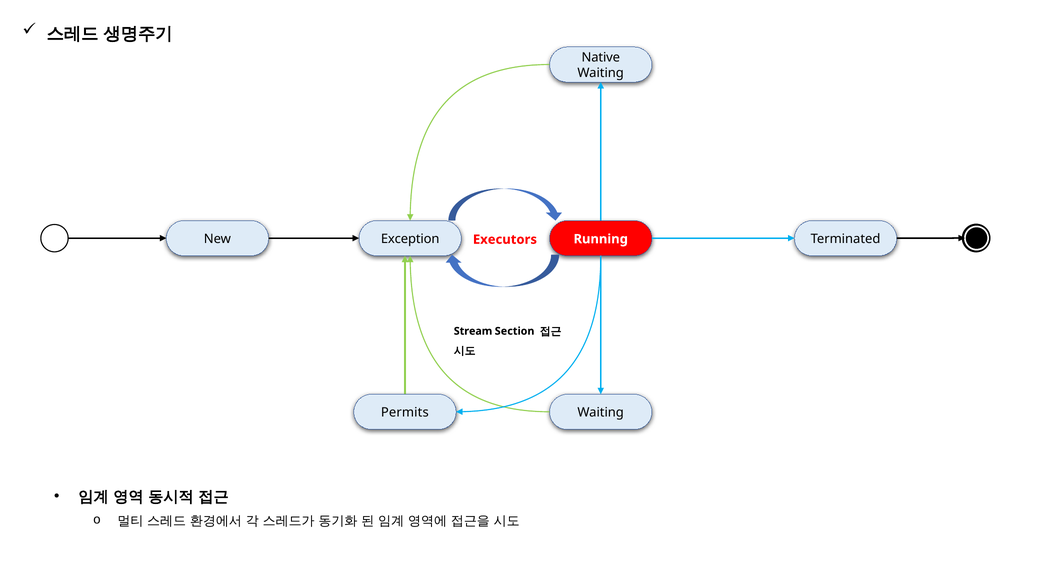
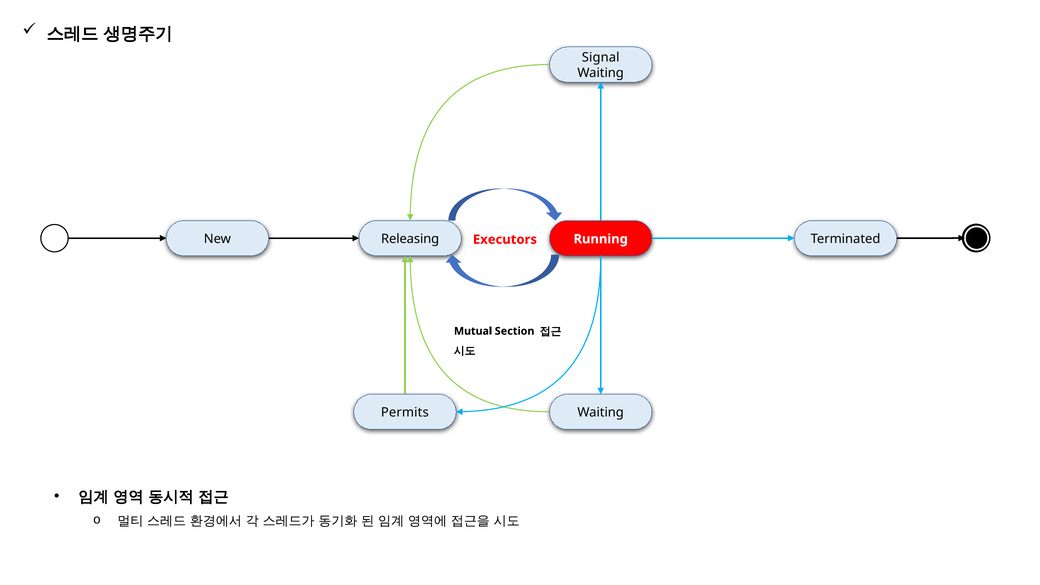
Native: Native -> Signal
Exception: Exception -> Releasing
Stream: Stream -> Mutual
